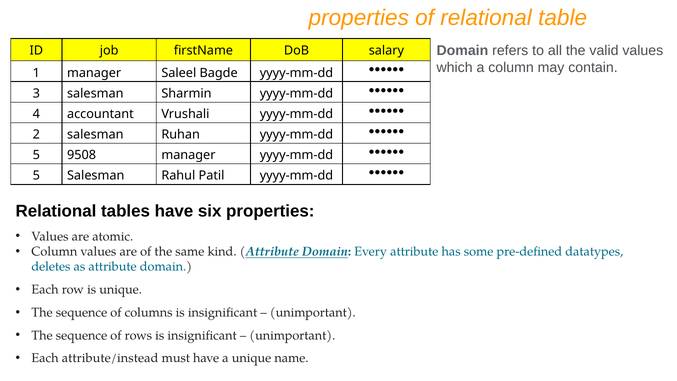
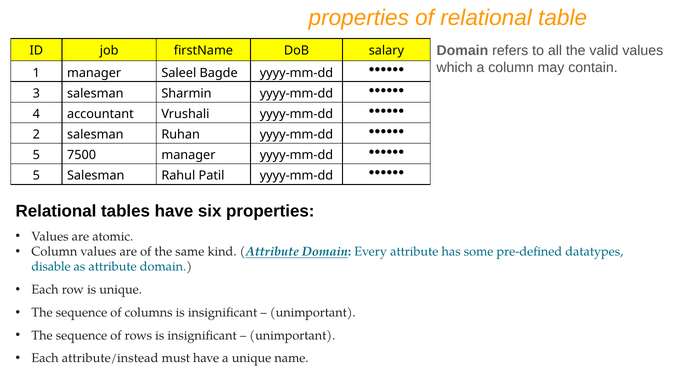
9508: 9508 -> 7500
deletes: deletes -> disable
